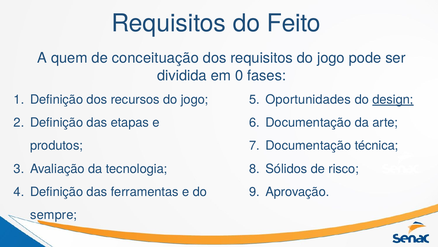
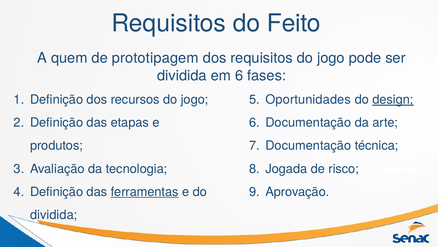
conceituação: conceituação -> prototipagem
em 0: 0 -> 6
Sólidos: Sólidos -> Jogada
ferramentas underline: none -> present
sempre at (54, 214): sempre -> dividida
